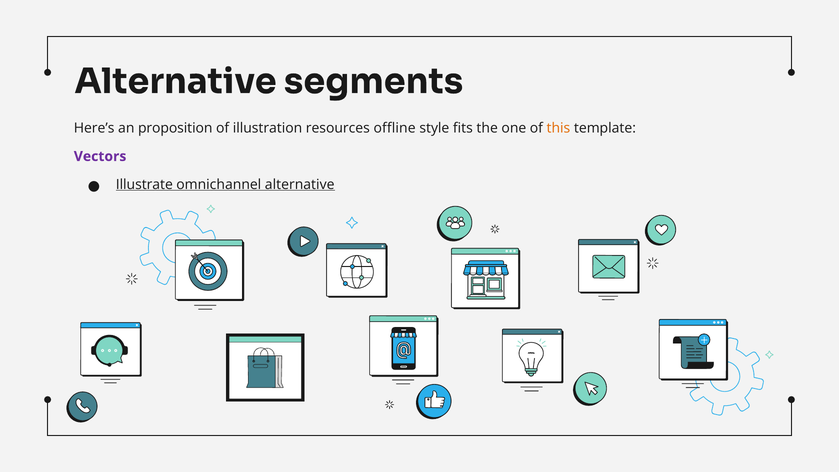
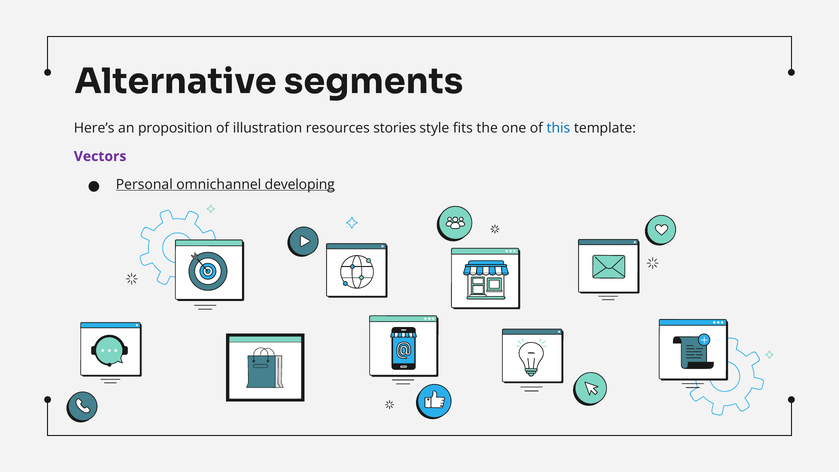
offline: offline -> stories
this colour: orange -> blue
Illustrate: Illustrate -> Personal
omnichannel alternative: alternative -> developing
